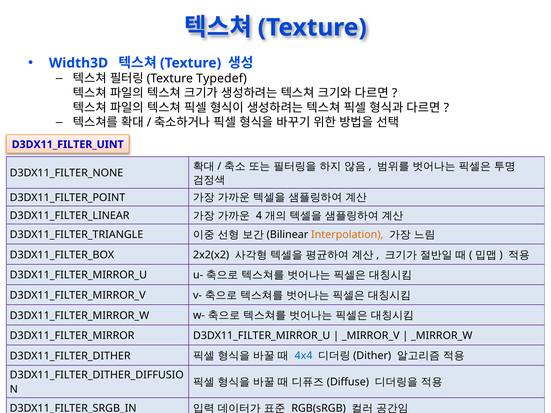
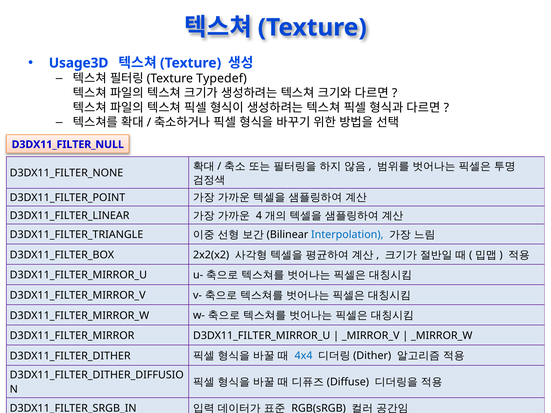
Width3D: Width3D -> Usage3D
D3DX11_FILTER_UINT: D3DX11_FILTER_UINT -> D3DX11_FILTER_NULL
Interpolation colour: orange -> blue
